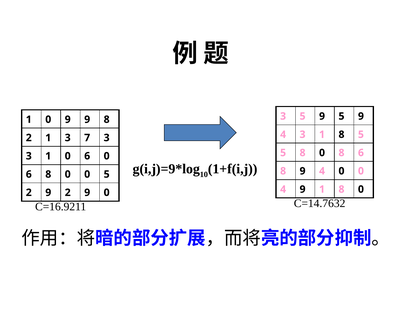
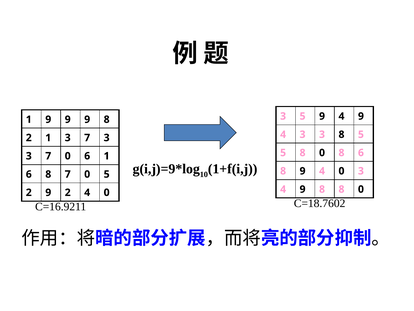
5 9 5: 5 -> 4
0 at (48, 119): 0 -> 9
4 3 1: 1 -> 3
1 at (48, 156): 1 -> 7
6 0: 0 -> 1
9 4 0 0: 0 -> 3
6 8 0: 0 -> 7
4 9 1: 1 -> 8
9 2 9: 9 -> 4
C=14.7632: C=14.7632 -> C=18.7602
